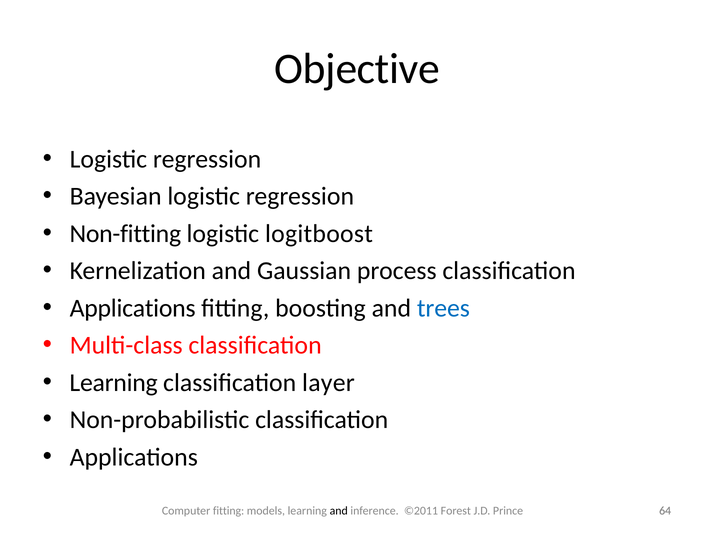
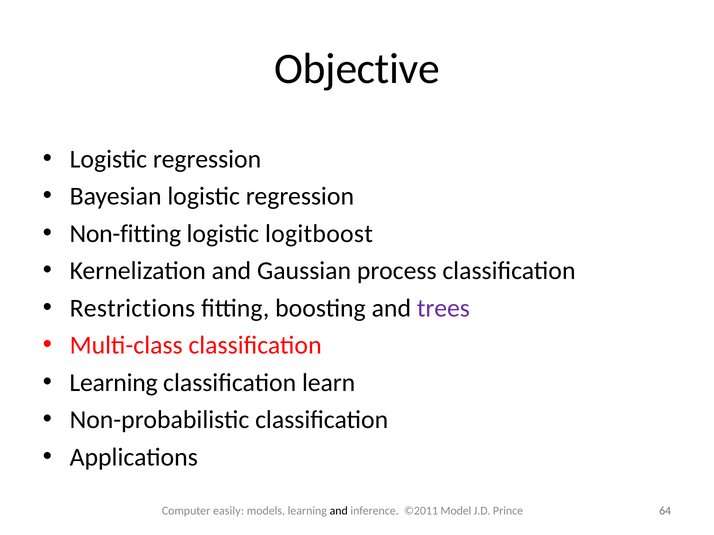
Applications at (133, 308): Applications -> Restrictions
trees colour: blue -> purple
layer: layer -> learn
Computer fitting: fitting -> easily
Forest: Forest -> Model
